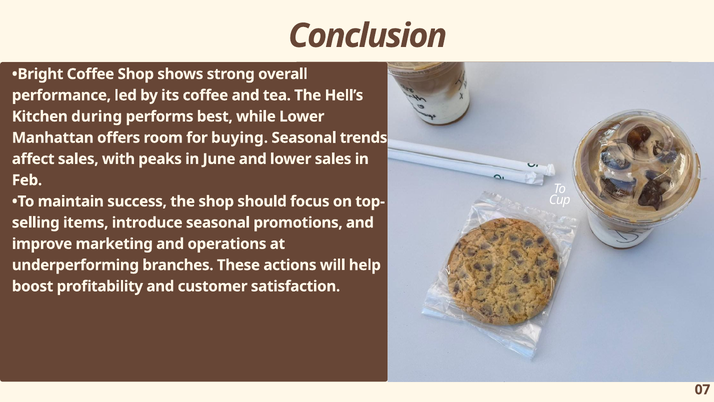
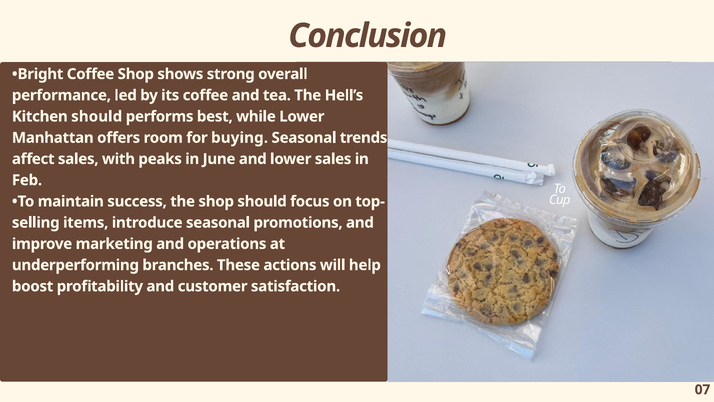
Kitchen during: during -> should
